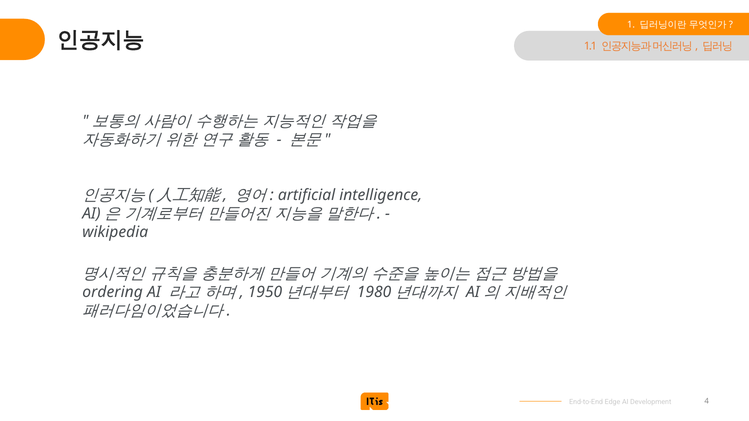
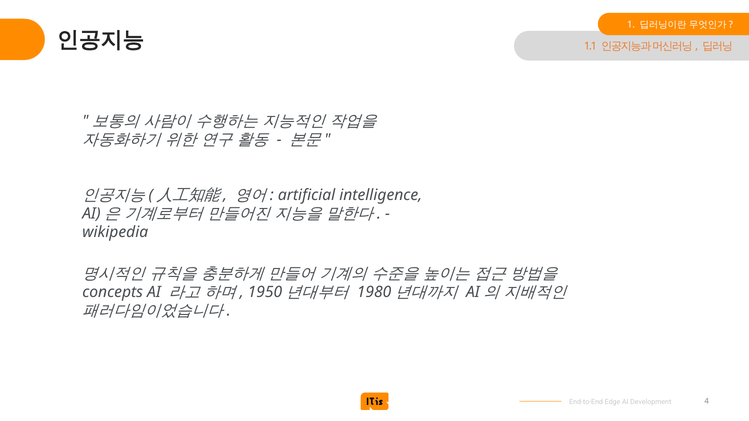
ordering: ordering -> concepts
